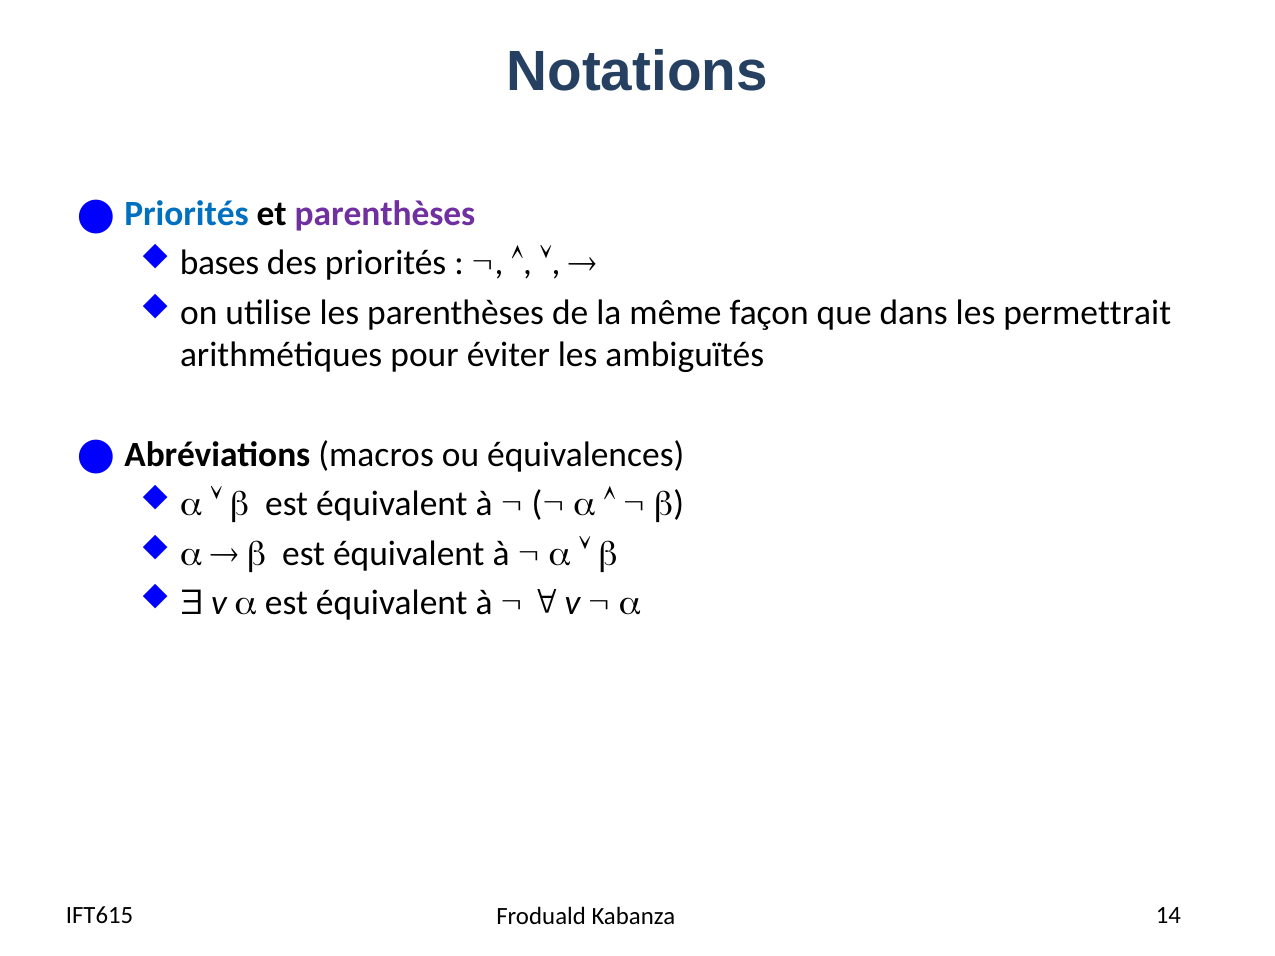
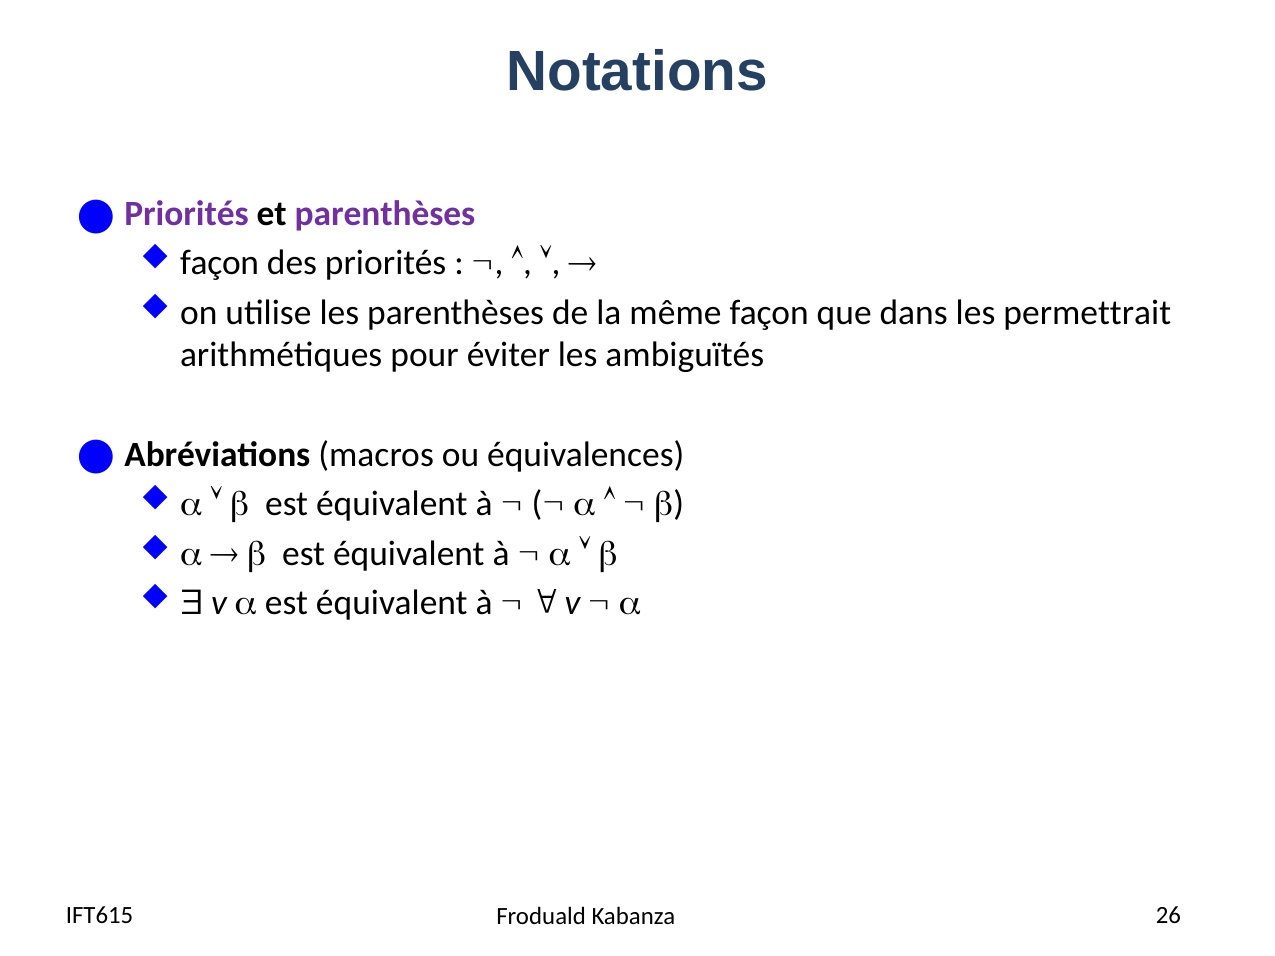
Priorités at (187, 214) colour: blue -> purple
bases at (220, 263): bases -> façon
14: 14 -> 26
